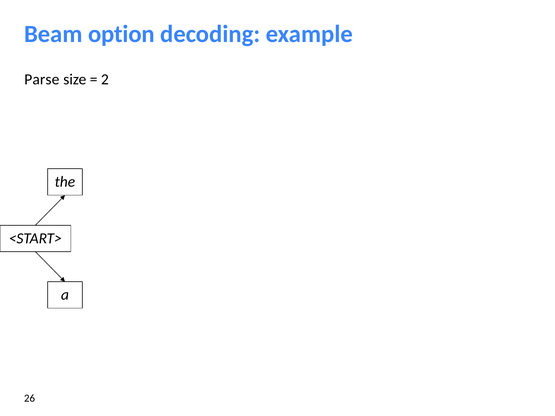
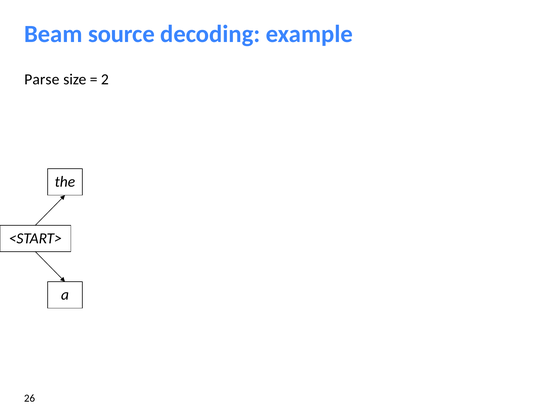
option: option -> source
